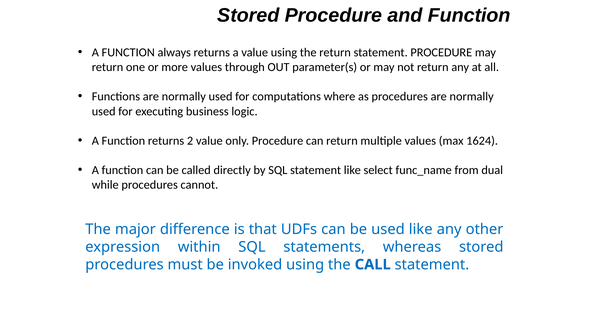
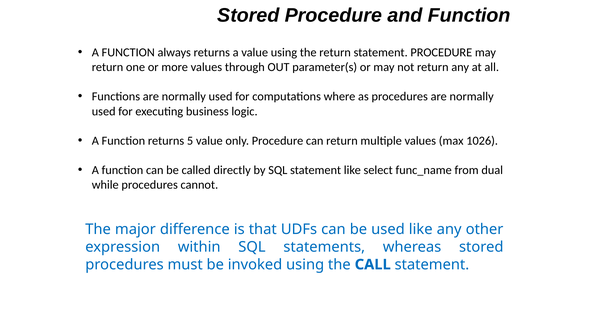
2: 2 -> 5
1624: 1624 -> 1026
